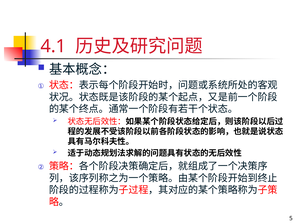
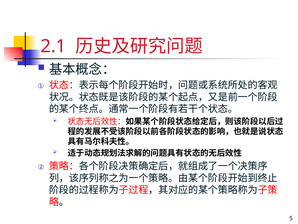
4.1: 4.1 -> 2.1
